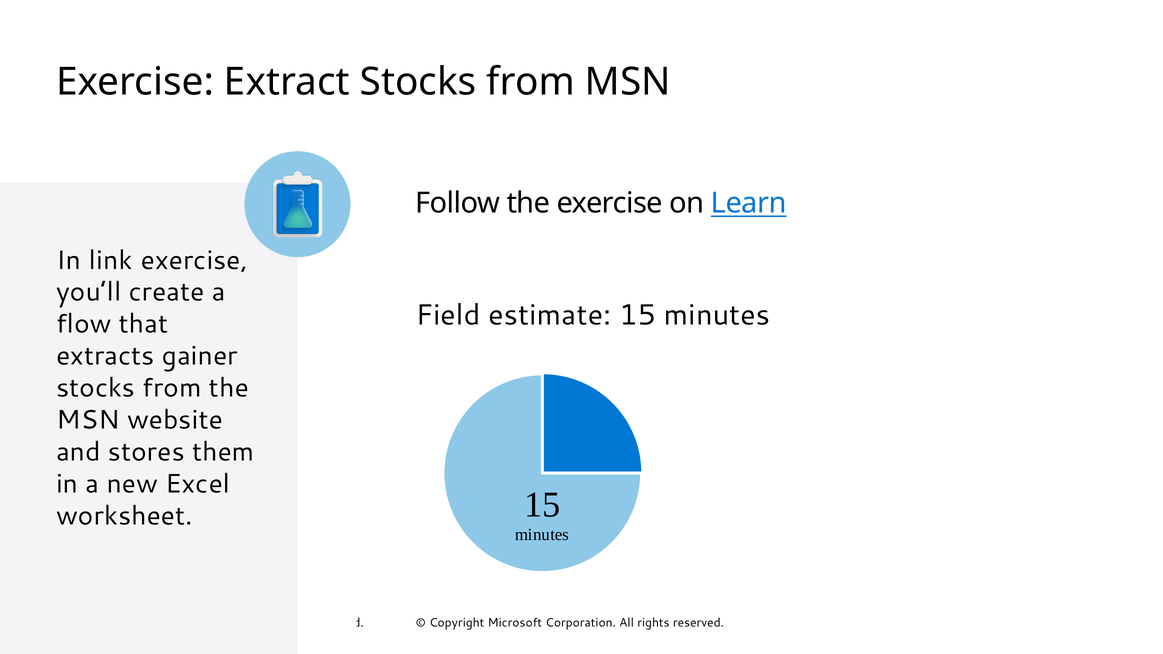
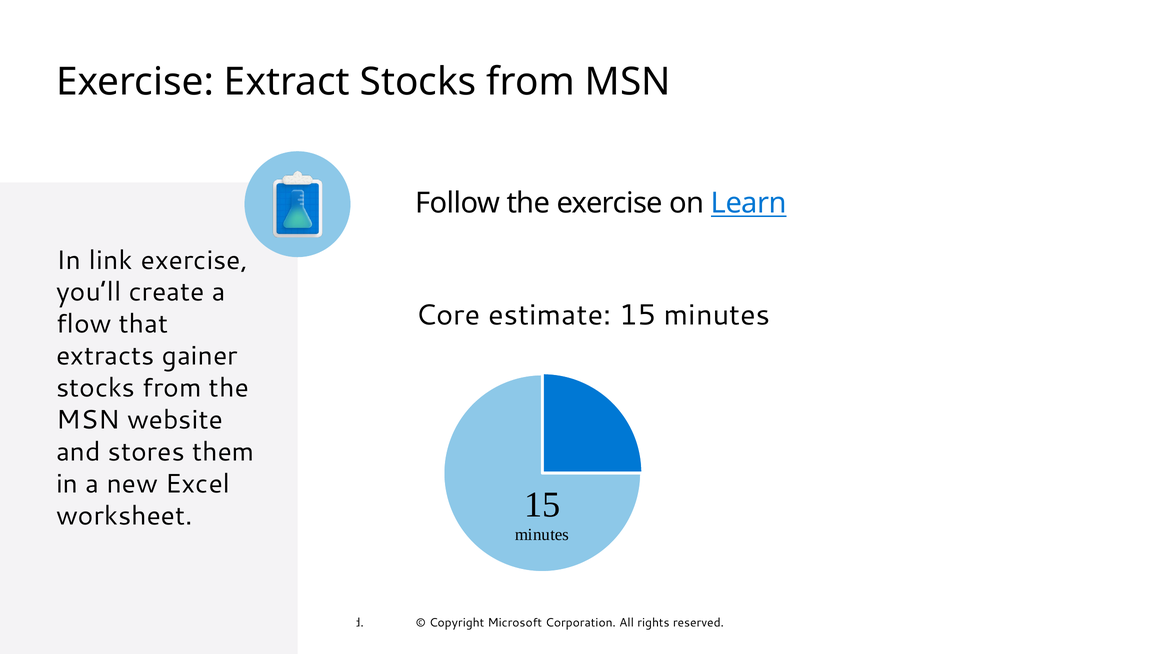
Field: Field -> Core
